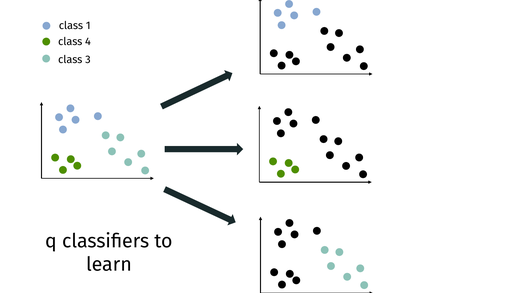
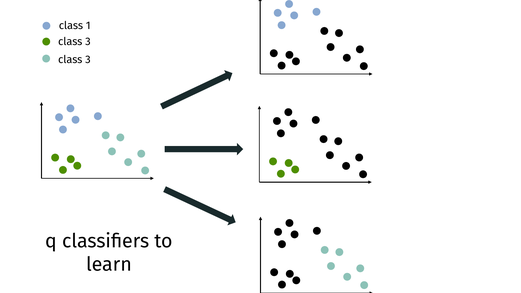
4 at (88, 42): 4 -> 3
